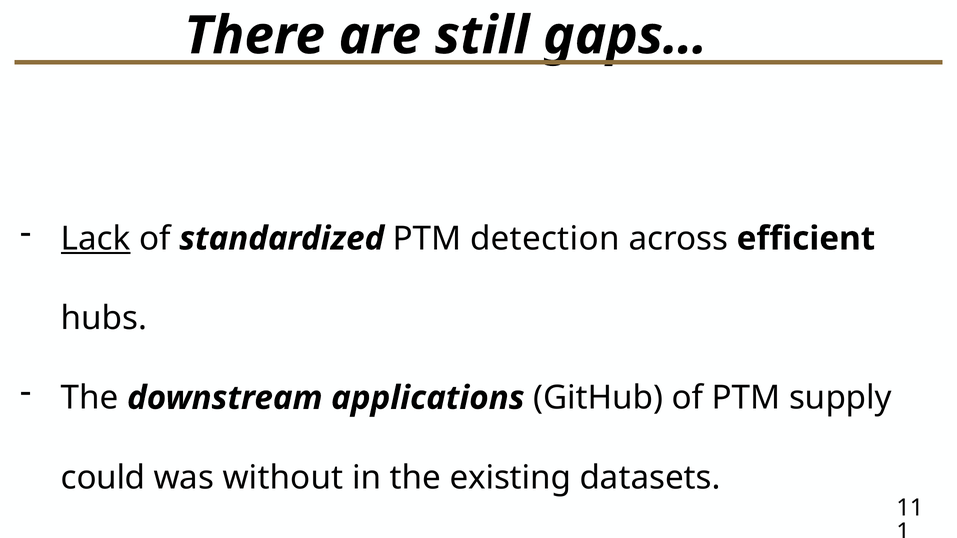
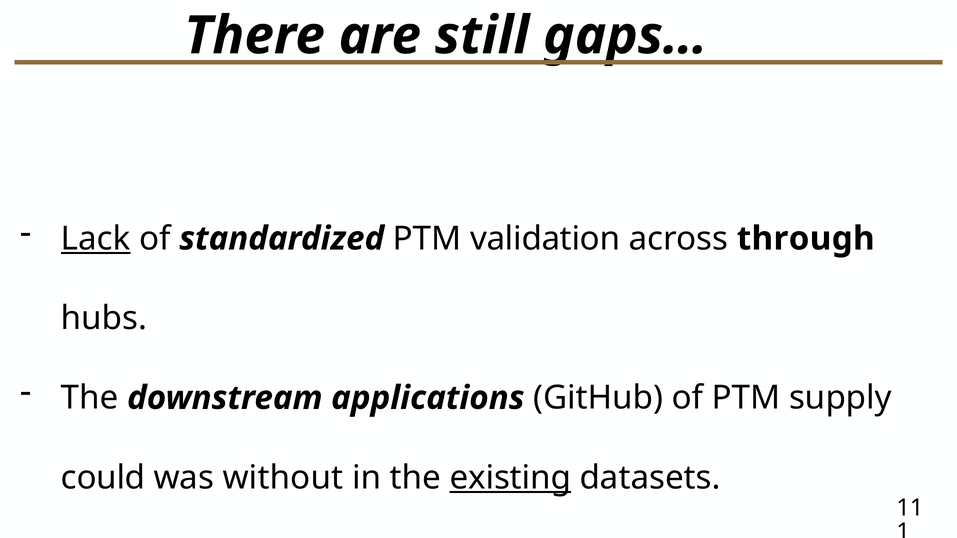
detection: detection -> validation
efficient: efficient -> through
existing underline: none -> present
